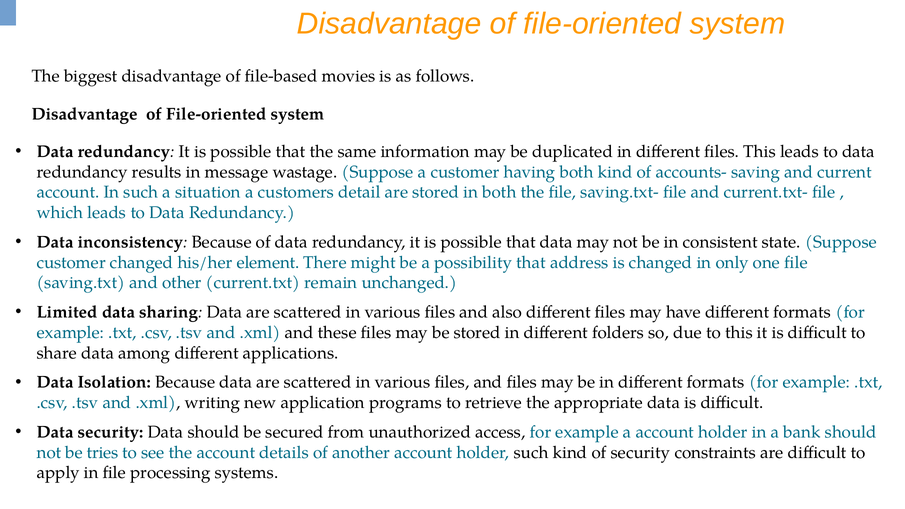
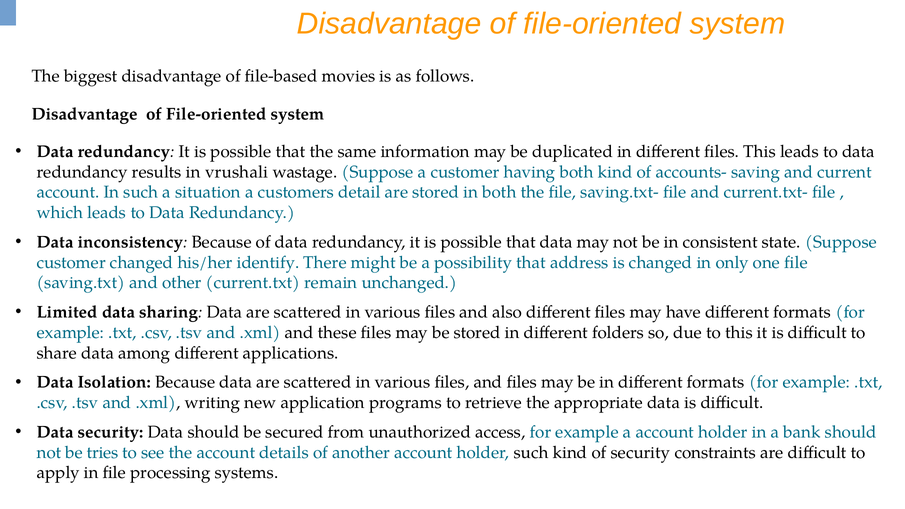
message: message -> vrushali
element: element -> identify
